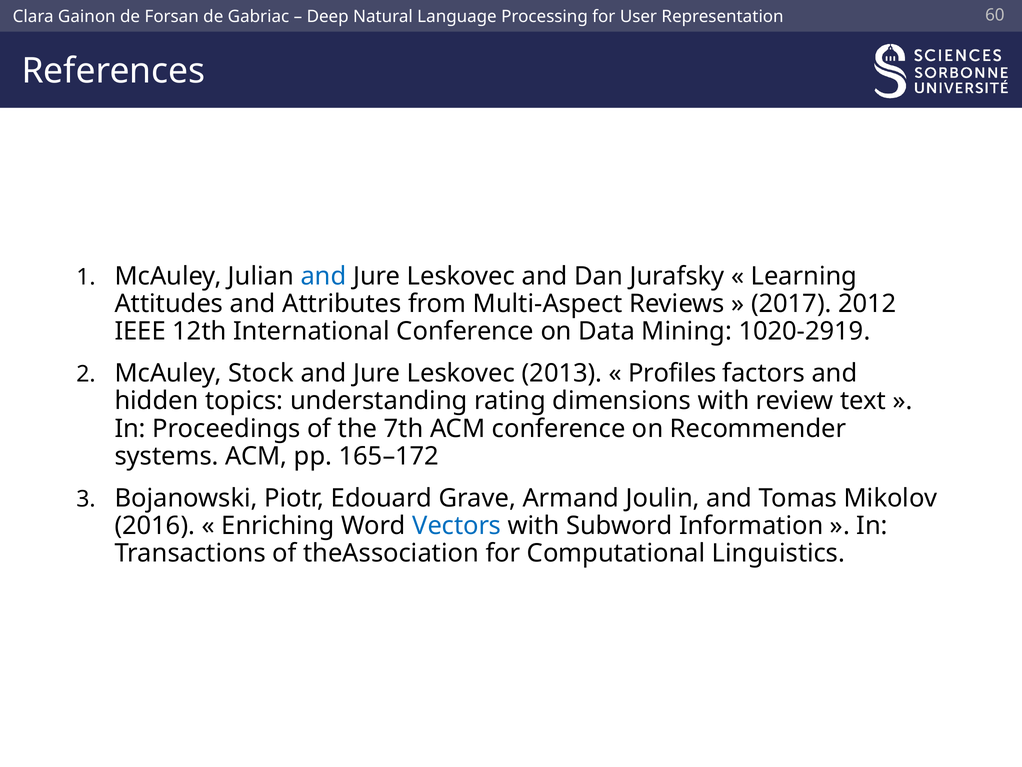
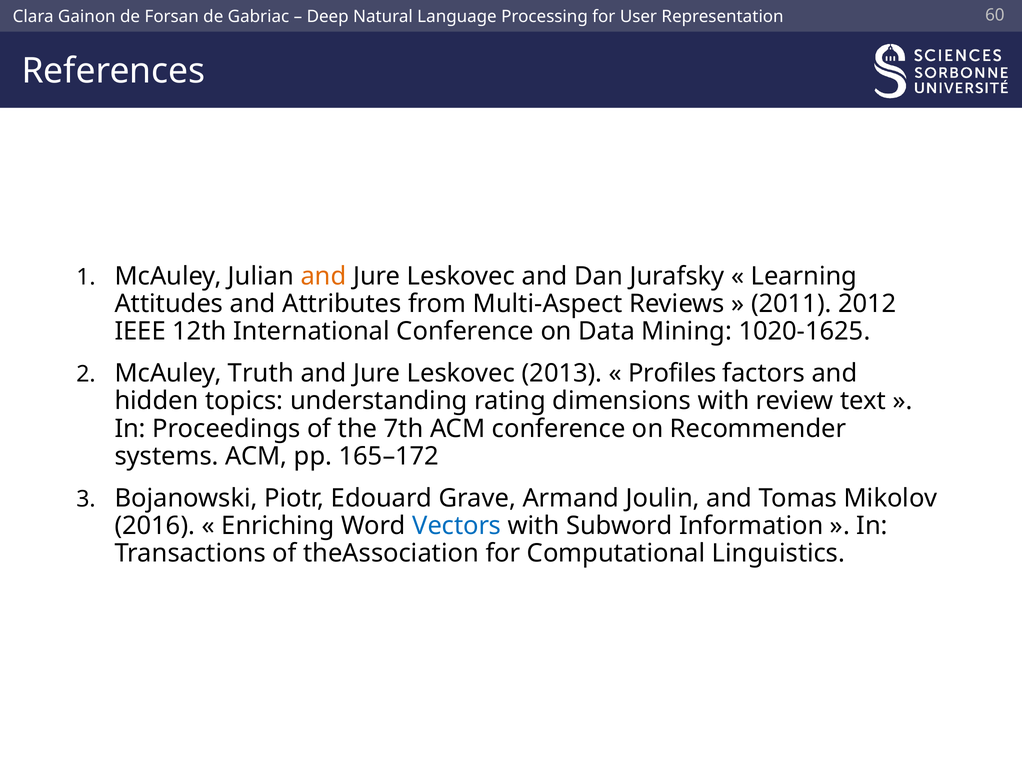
and at (324, 276) colour: blue -> orange
2017: 2017 -> 2011
1020-2919: 1020-2919 -> 1020-1625
Stock: Stock -> Truth
